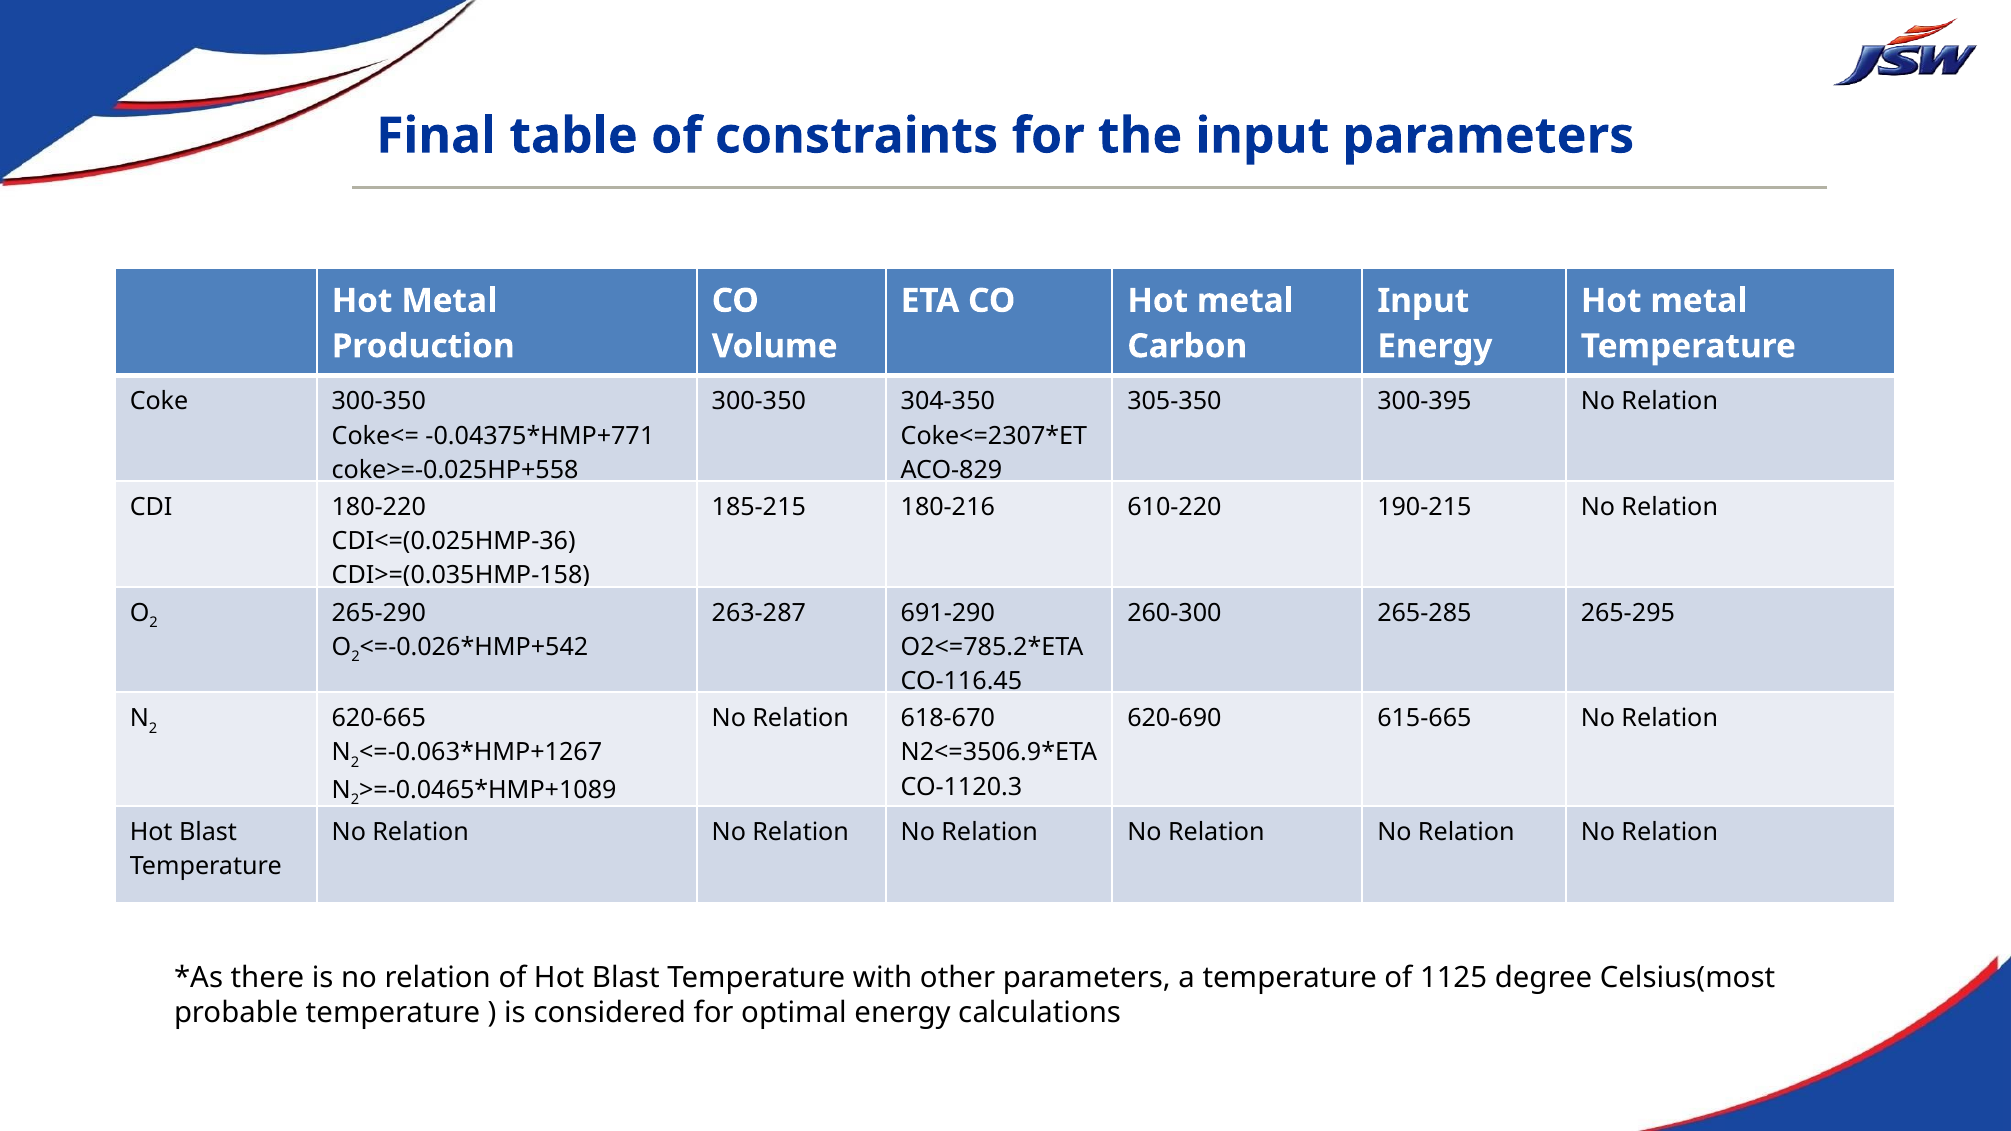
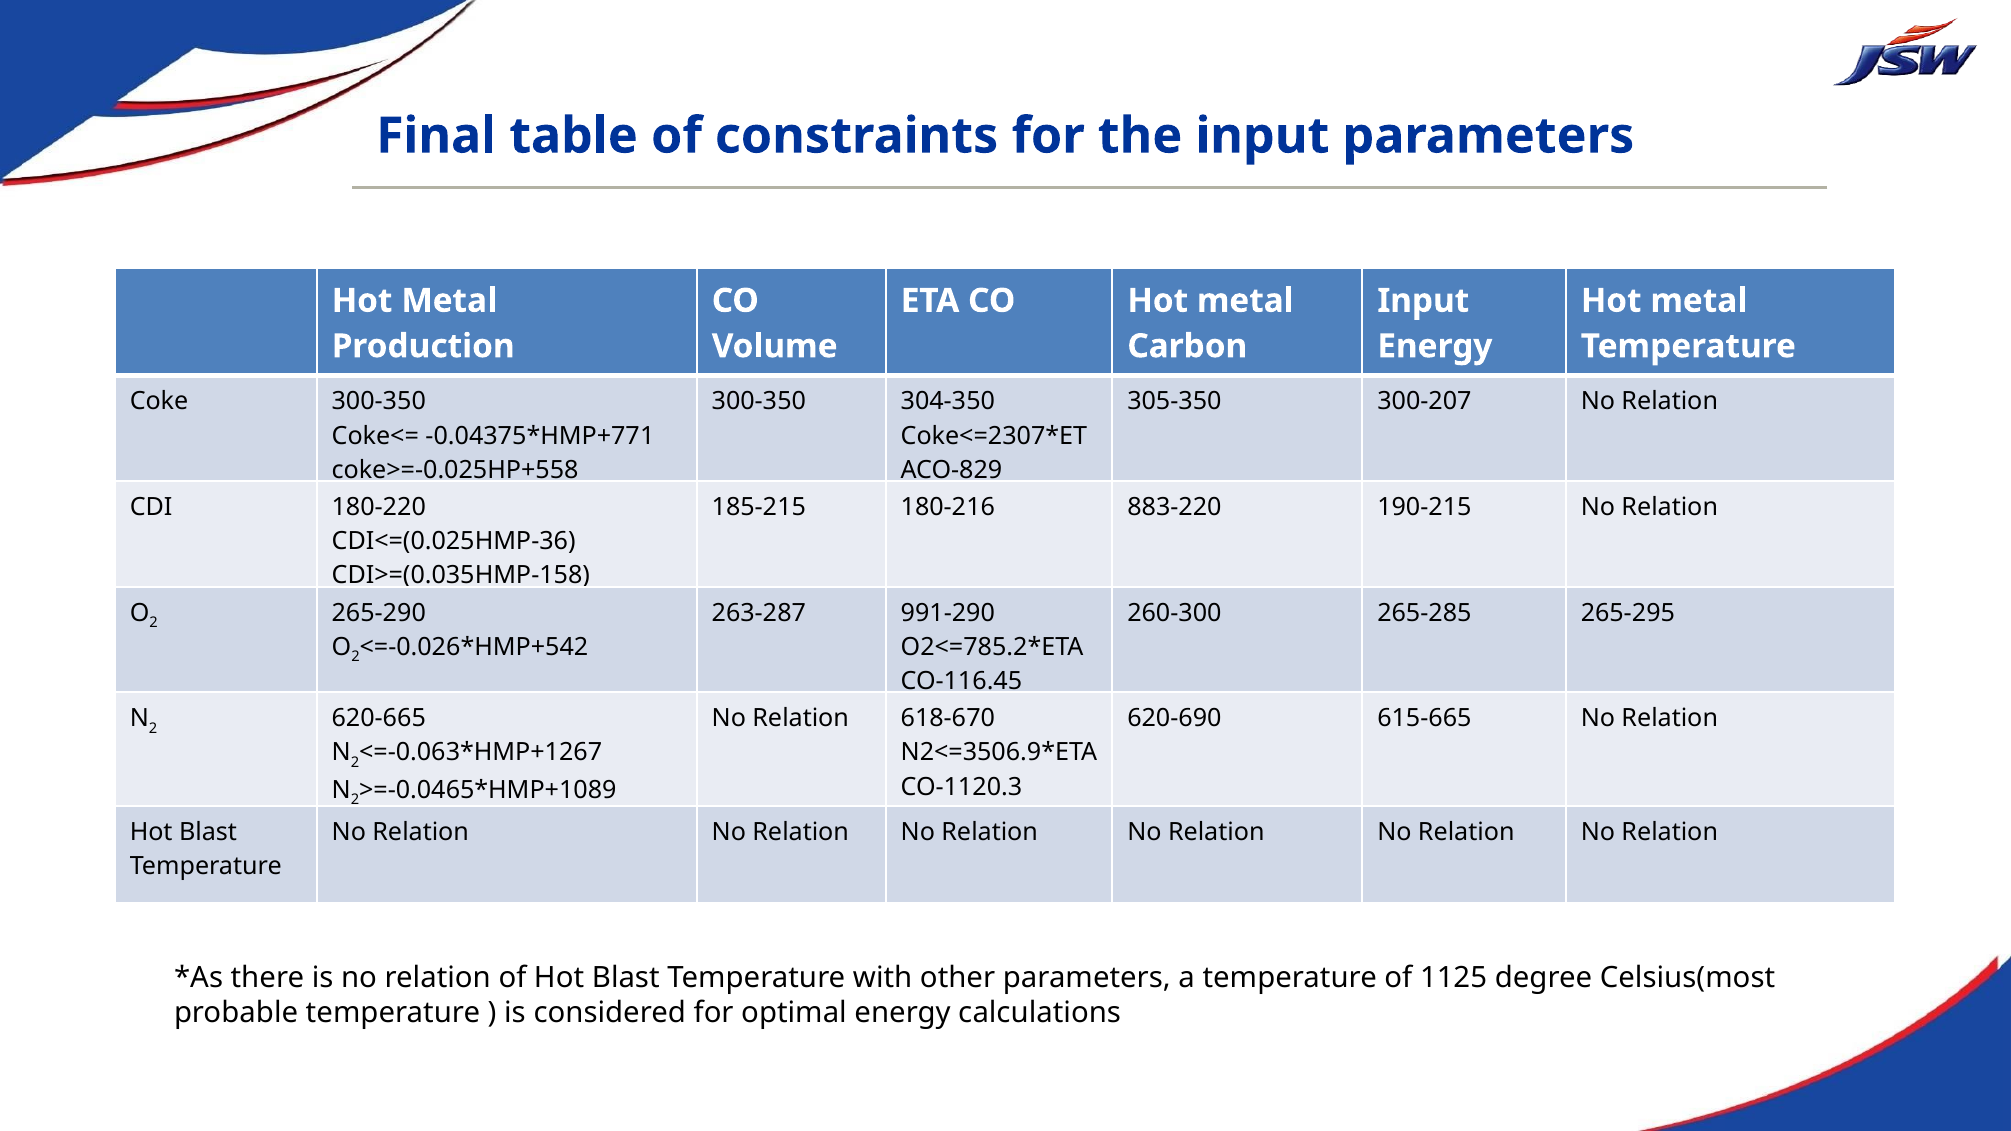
300-395: 300-395 -> 300-207
610-220: 610-220 -> 883-220
691-290: 691-290 -> 991-290
